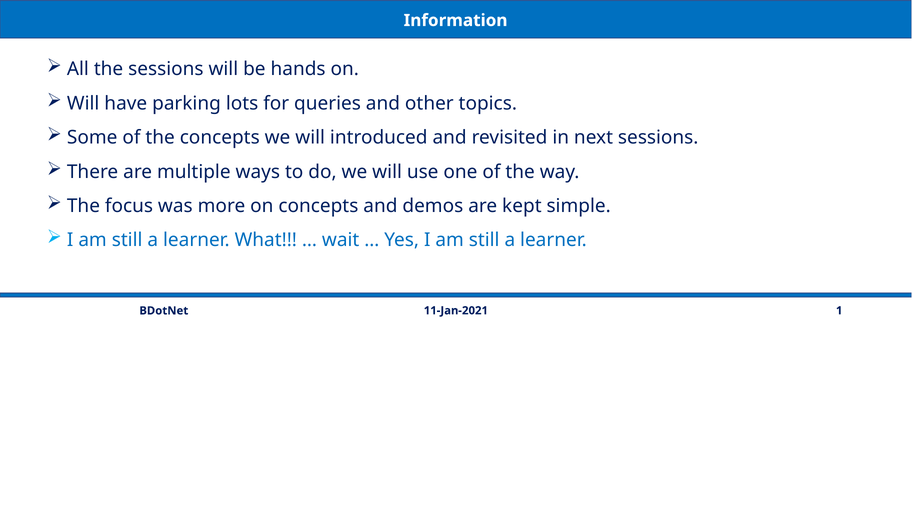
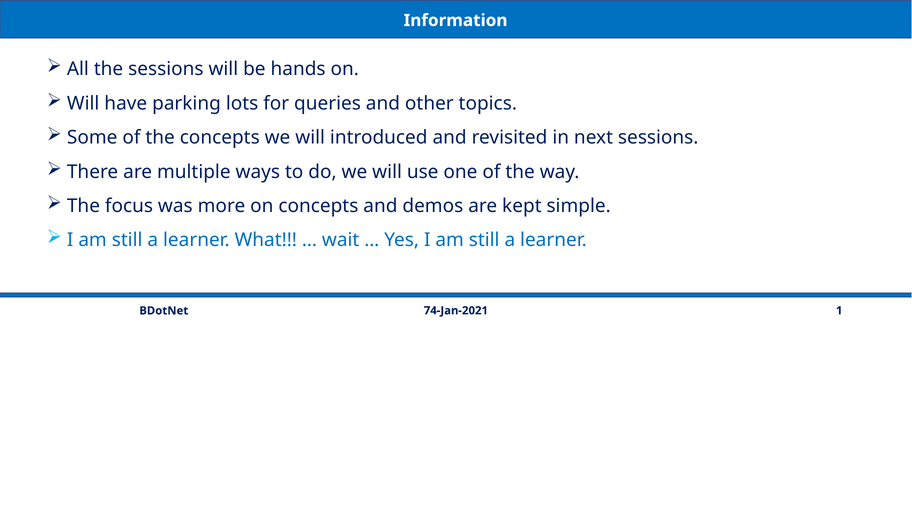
11-Jan-2021: 11-Jan-2021 -> 74-Jan-2021
